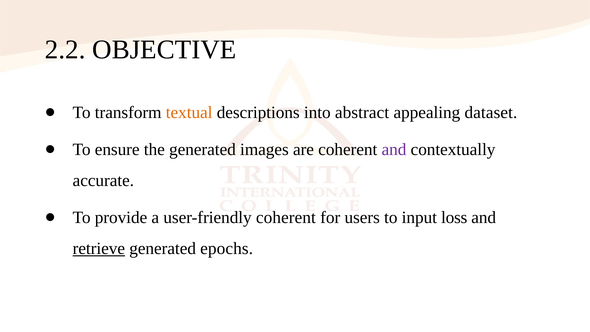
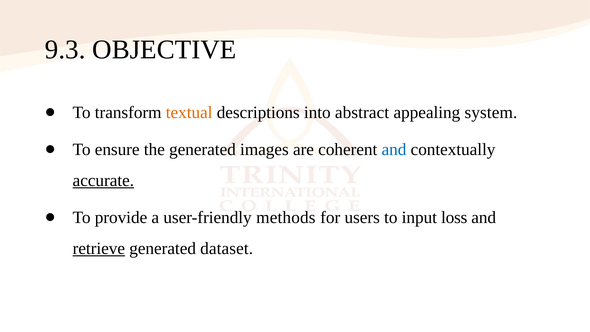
2.2: 2.2 -> 9.3
dataset: dataset -> system
and at (394, 149) colour: purple -> blue
accurate underline: none -> present
user-friendly coherent: coherent -> methods
epochs: epochs -> dataset
